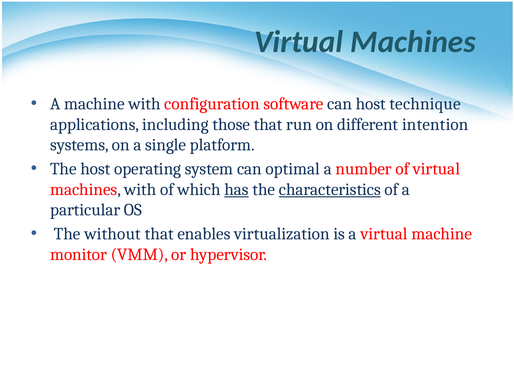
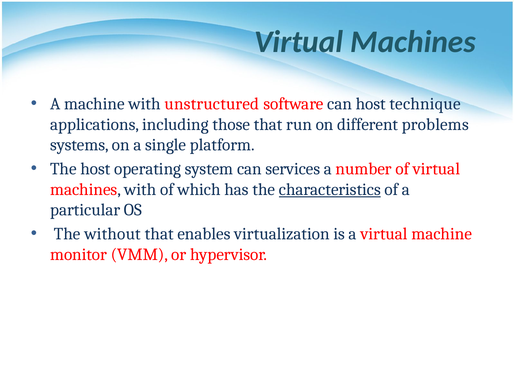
configuration: configuration -> unstructured
intention: intention -> problems
optimal: optimal -> services
has underline: present -> none
